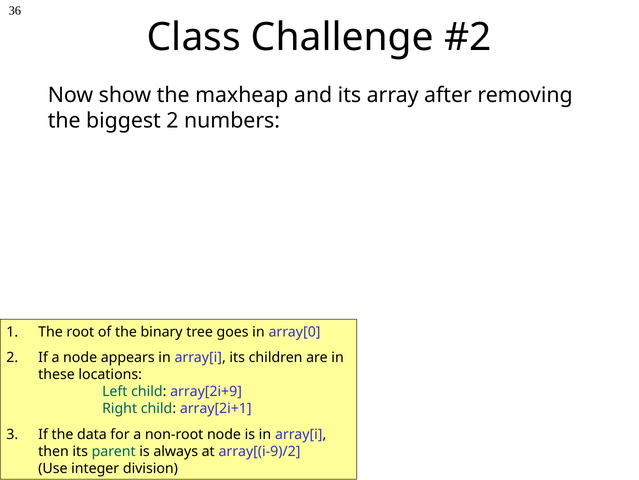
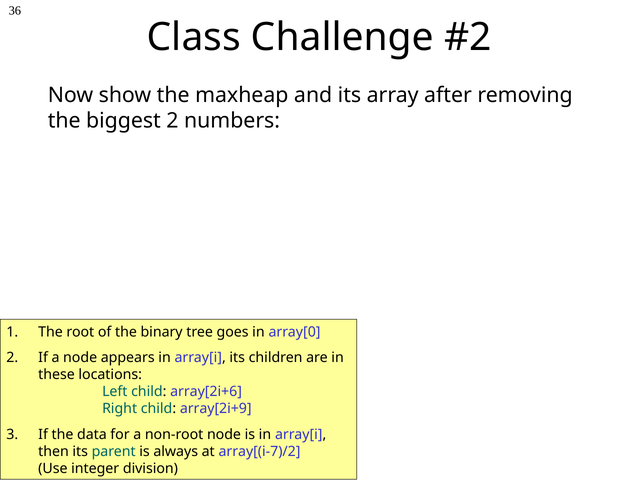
array[2i+9: array[2i+9 -> array[2i+6
array[2i+1: array[2i+1 -> array[2i+9
array[(i-9)/2: array[(i-9)/2 -> array[(i-7)/2
